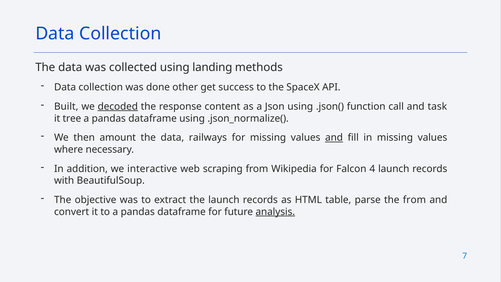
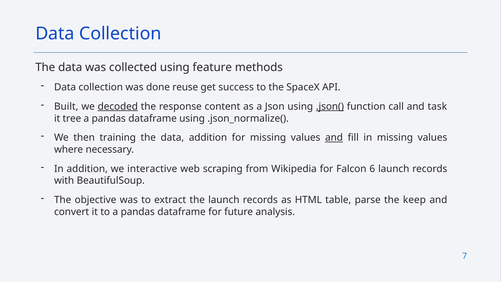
landing: landing -> feature
other: other -> reuse
.json( underline: none -> present
amount: amount -> training
data railways: railways -> addition
4: 4 -> 6
the from: from -> keep
analysis underline: present -> none
